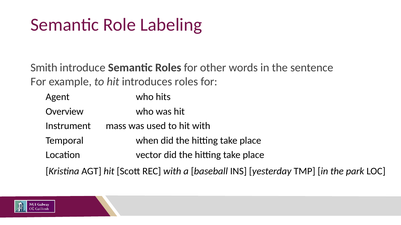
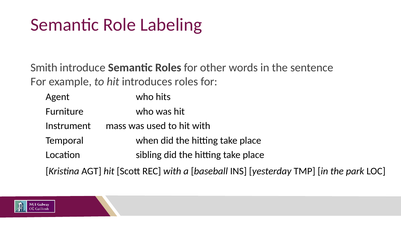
Overview: Overview -> Furniture
vector: vector -> sibling
